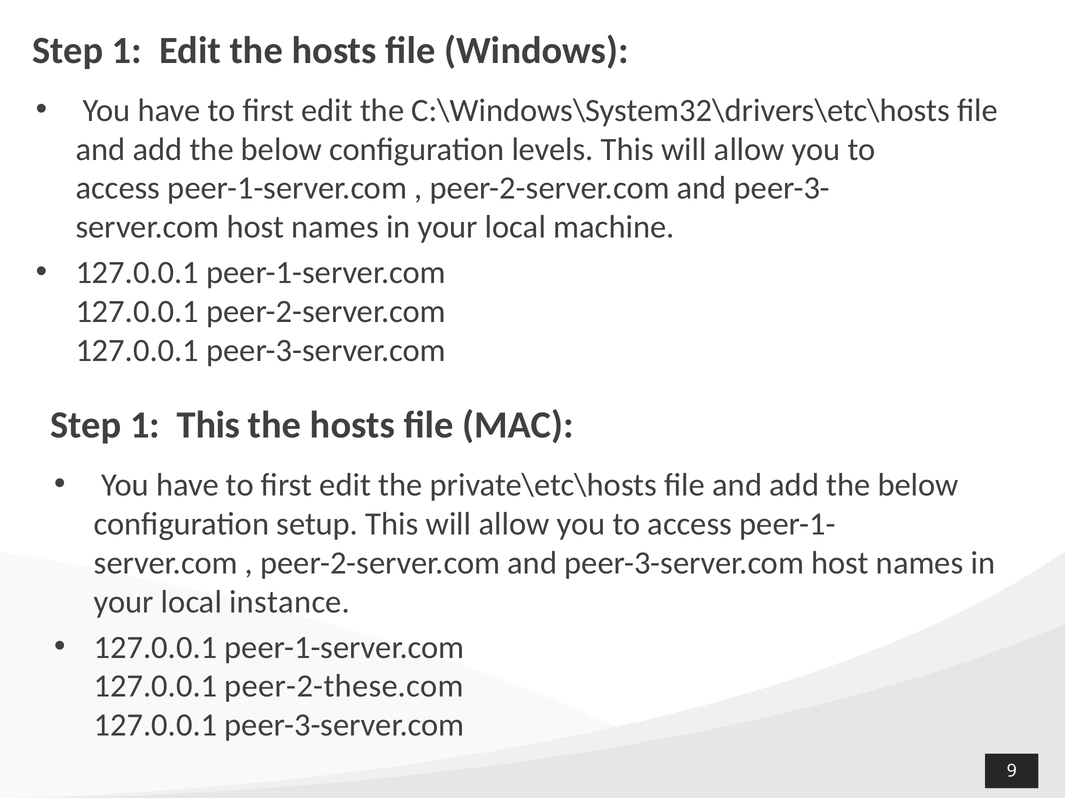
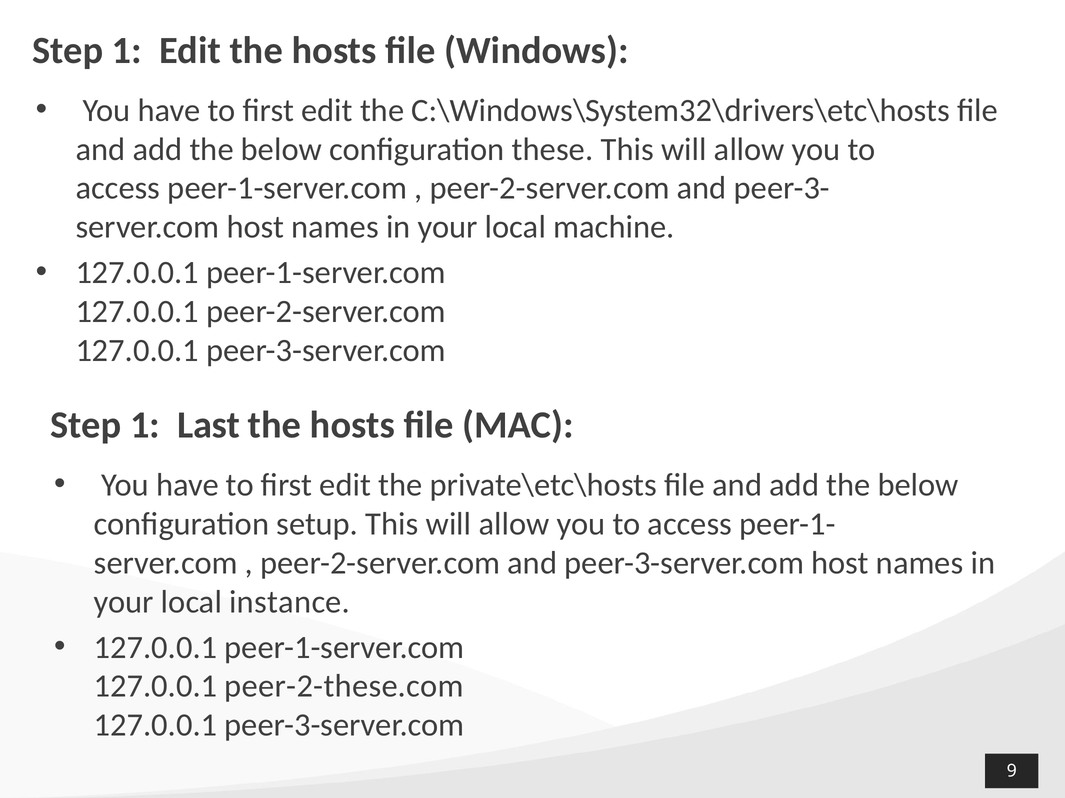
levels: levels -> these
1 This: This -> Last
